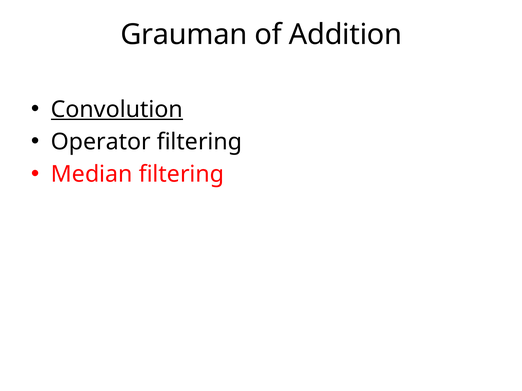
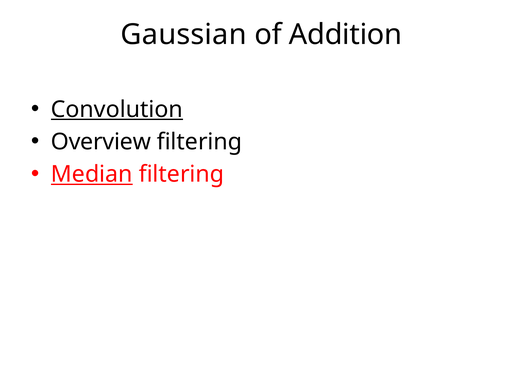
Grauman: Grauman -> Gaussian
Operator: Operator -> Overview
Median underline: none -> present
